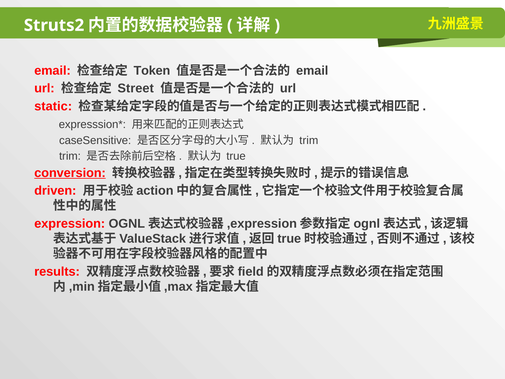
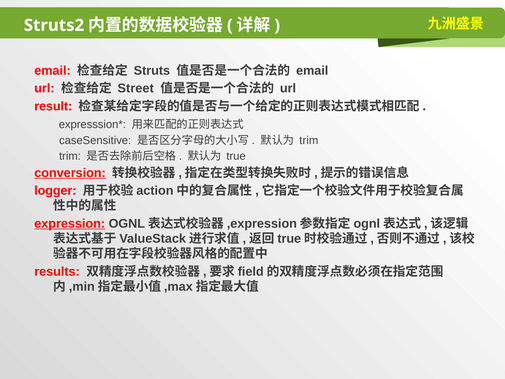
Token: Token -> Struts
static: static -> result
driven: driven -> logger
expression underline: none -> present
